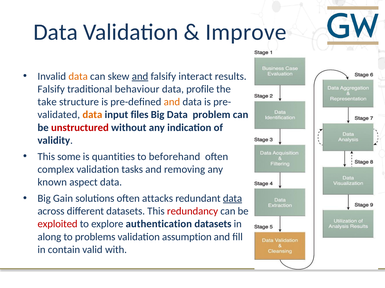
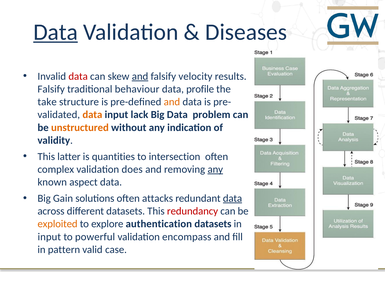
Data at (56, 32) underline: none -> present
Improve: Improve -> Diseases
data at (78, 76) colour: orange -> red
interact: interact -> velocity
files: files -> lack
unstructured colour: red -> orange
some: some -> latter
beforehand: beforehand -> intersection
tasks: tasks -> does
any at (215, 170) underline: none -> present
exploited colour: red -> orange
along at (49, 237): along -> input
problems: problems -> powerful
assumption: assumption -> encompass
contain: contain -> pattern
with: with -> case
